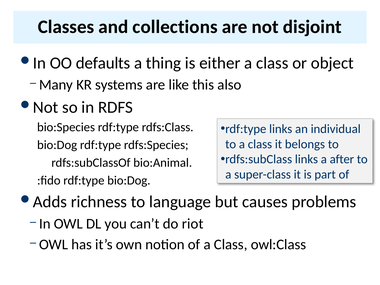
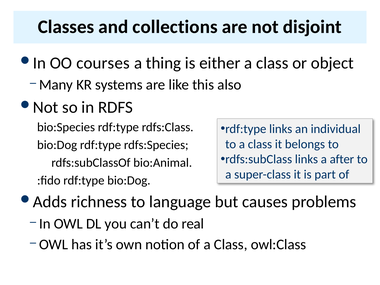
defaults: defaults -> courses
riot: riot -> real
